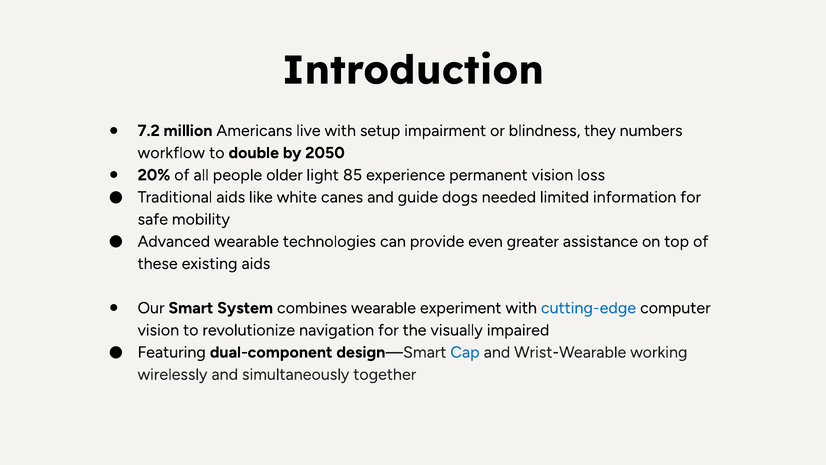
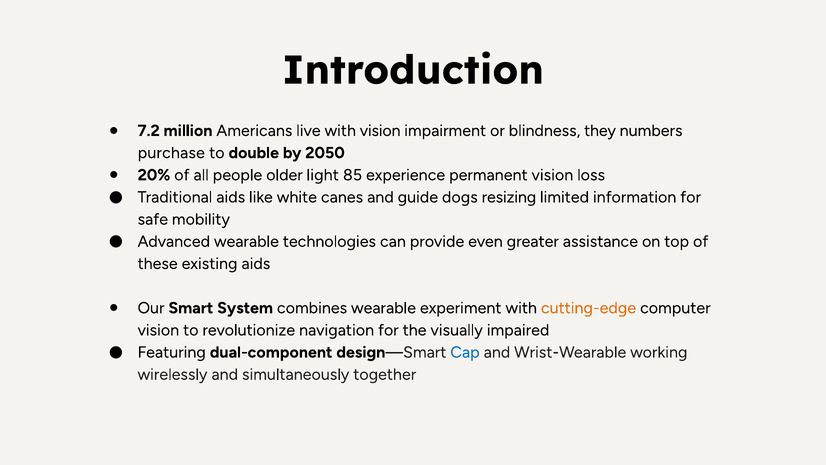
with setup: setup -> vision
workflow: workflow -> purchase
needed: needed -> resizing
cutting-edge colour: blue -> orange
